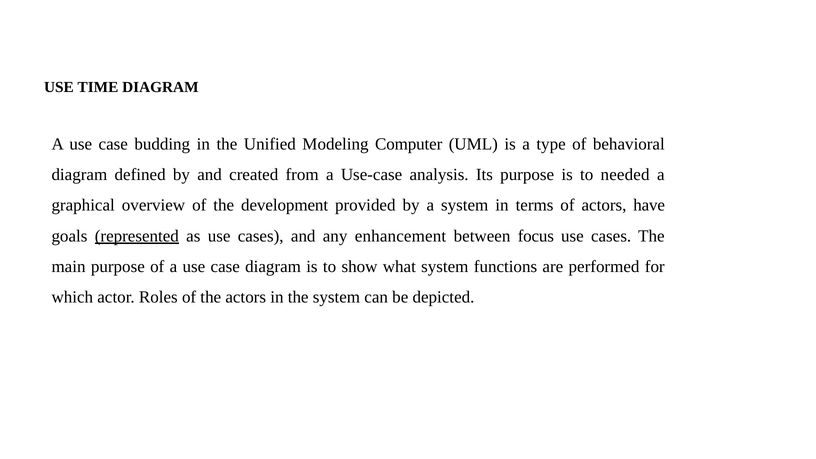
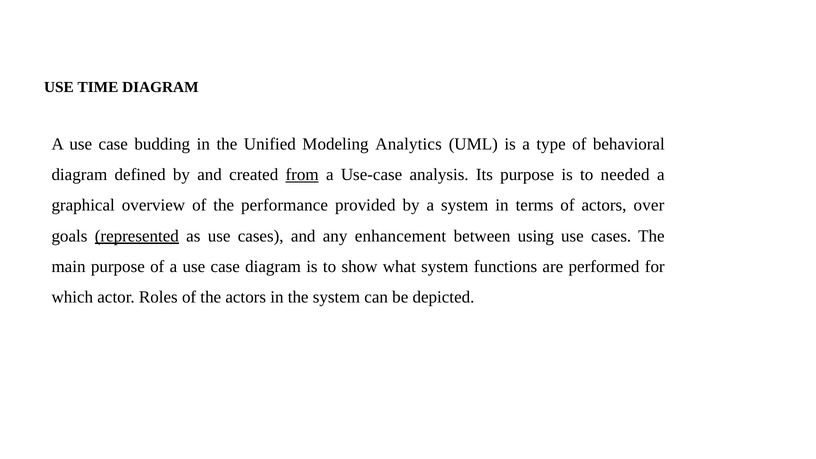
Computer: Computer -> Analytics
from underline: none -> present
development: development -> performance
have: have -> over
focus: focus -> using
